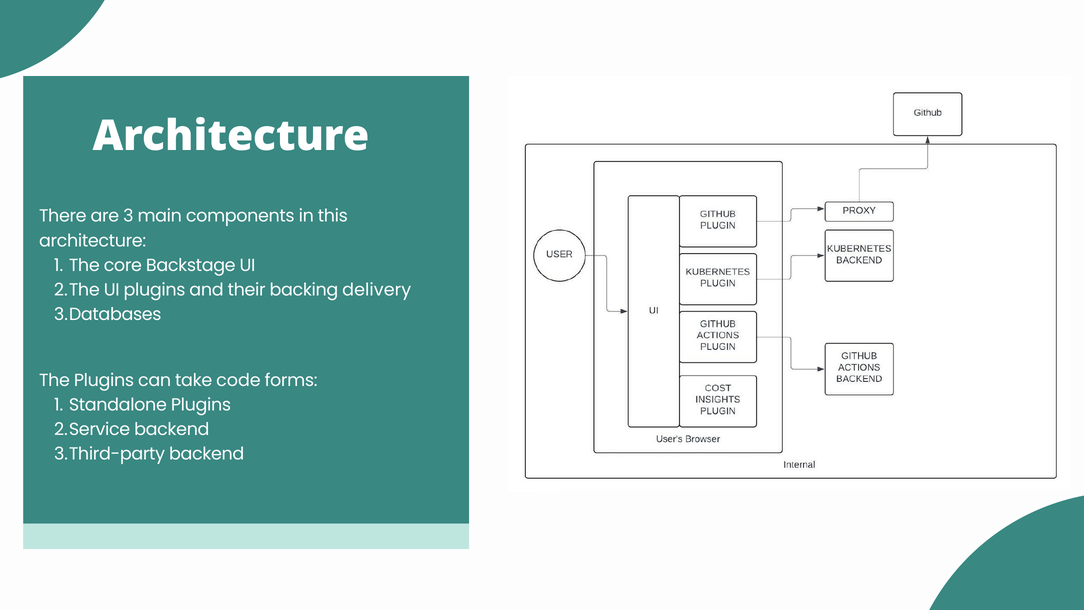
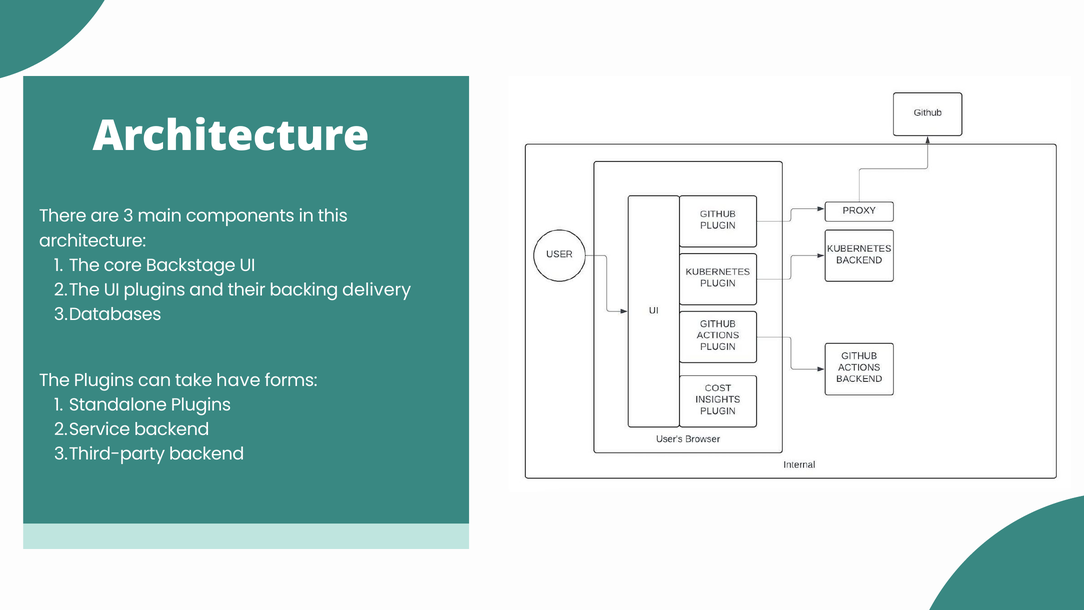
code: code -> have
